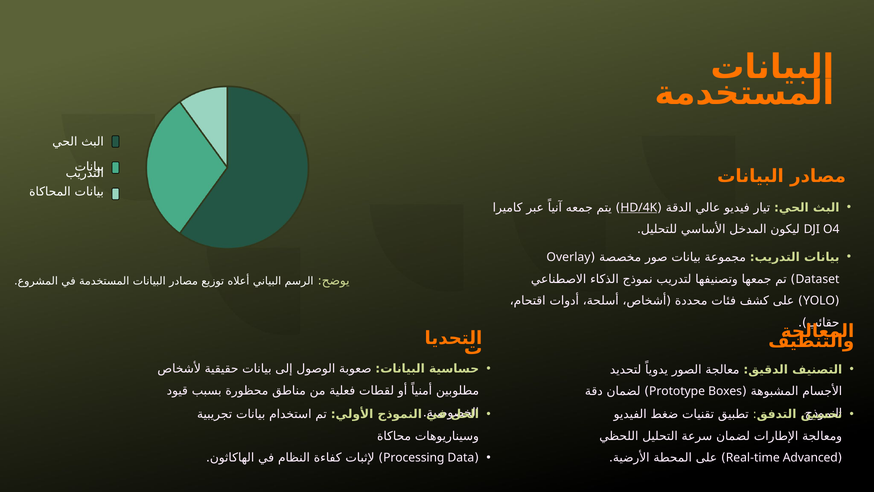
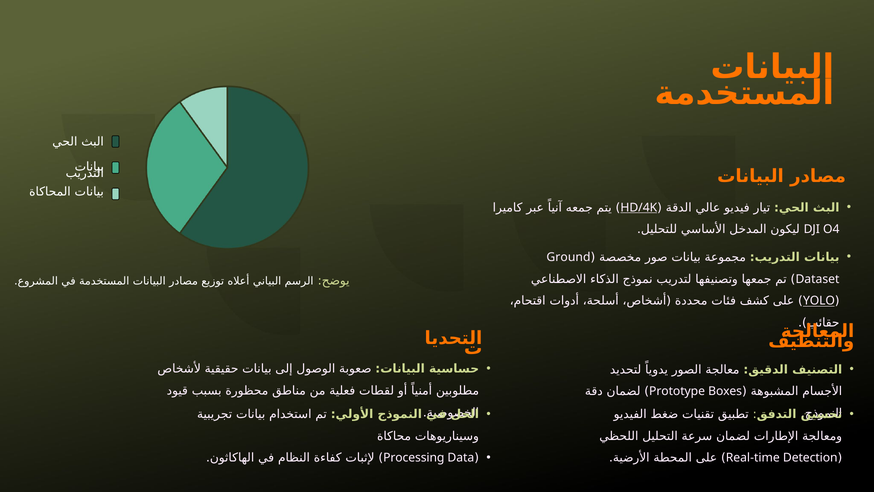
Overlay: Overlay -> Ground
YOLO underline: none -> present
Advanced: Advanced -> Detection
